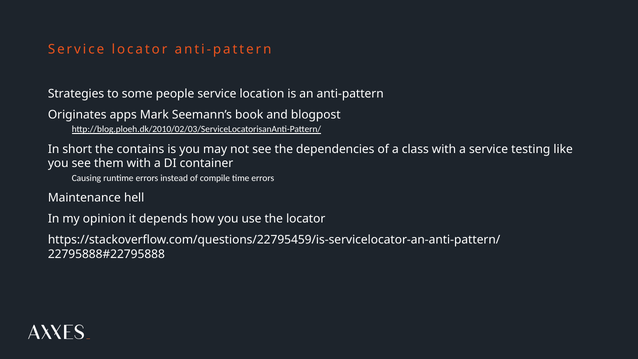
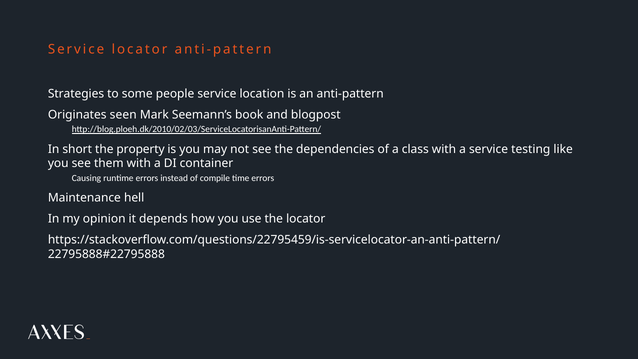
apps: apps -> seen
contains: contains -> property
